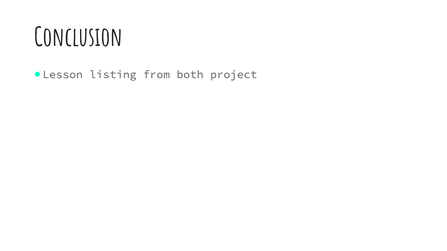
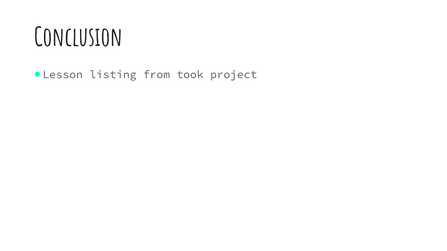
both: both -> took
